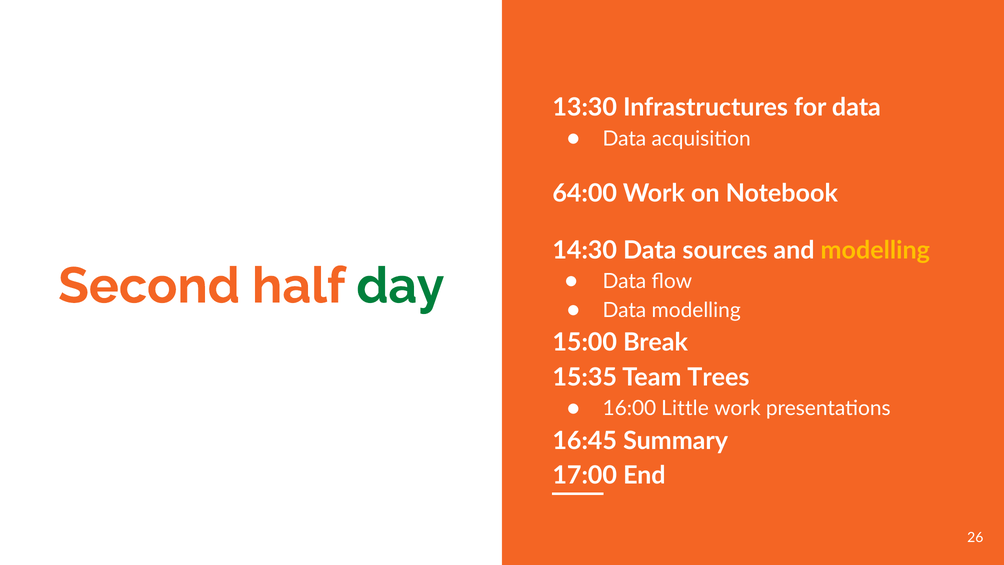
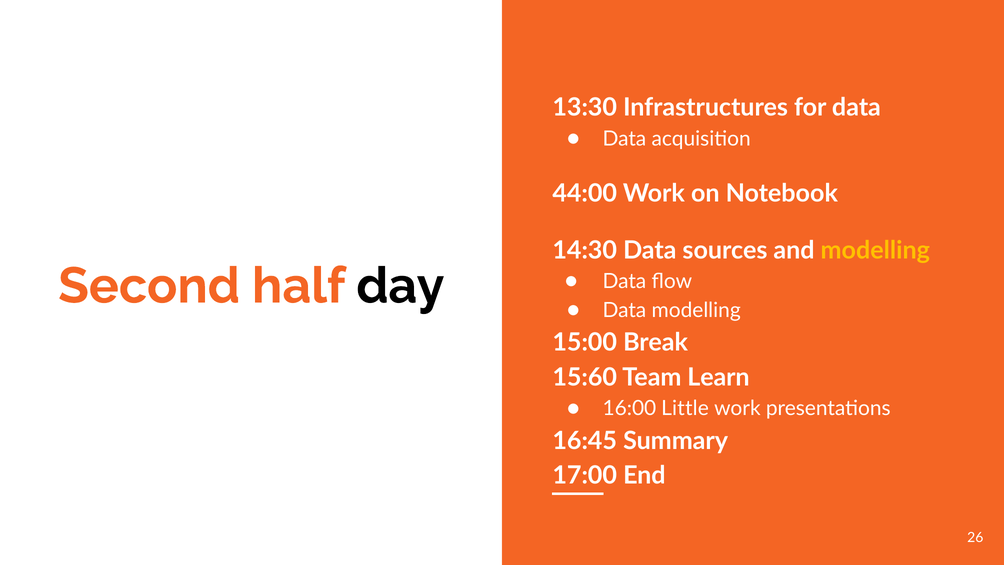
64:00: 64:00 -> 44:00
day colour: green -> black
15:35: 15:35 -> 15:60
Trees: Trees -> Learn
